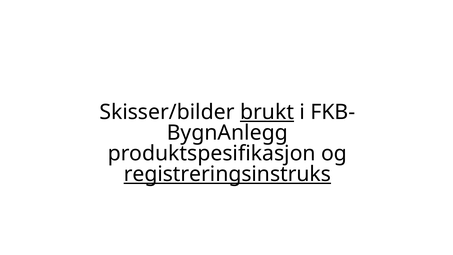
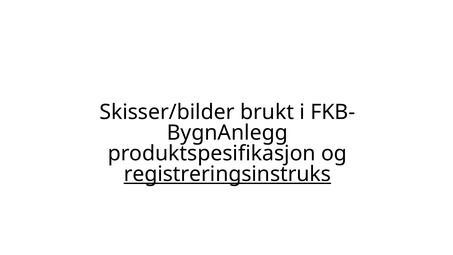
brukt underline: present -> none
